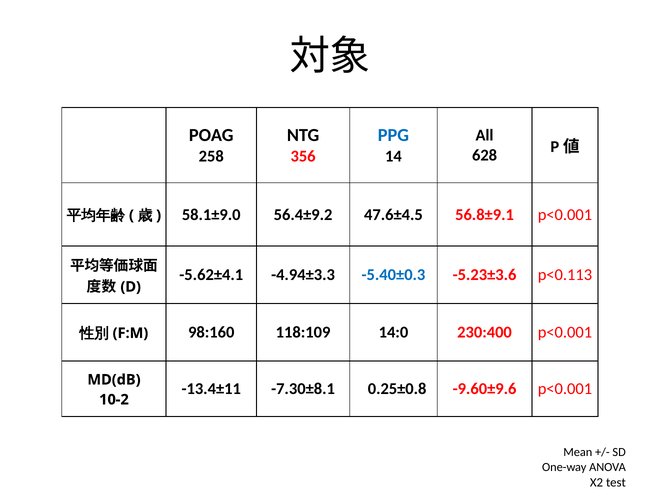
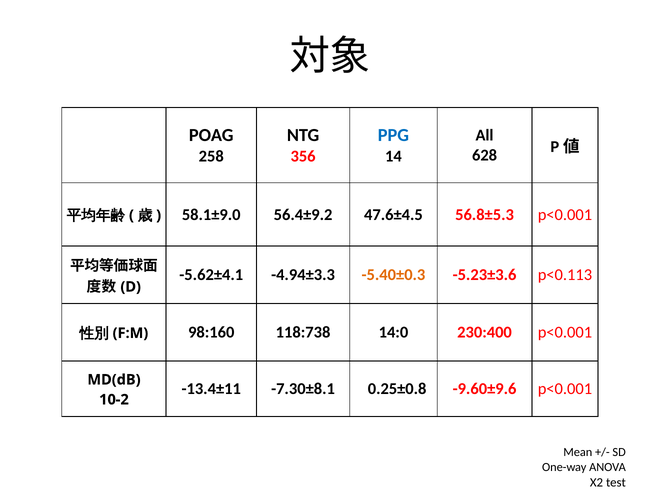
56.8±9.1: 56.8±9.1 -> 56.8±5.3
-5.40±0.3 colour: blue -> orange
118:109: 118:109 -> 118:738
